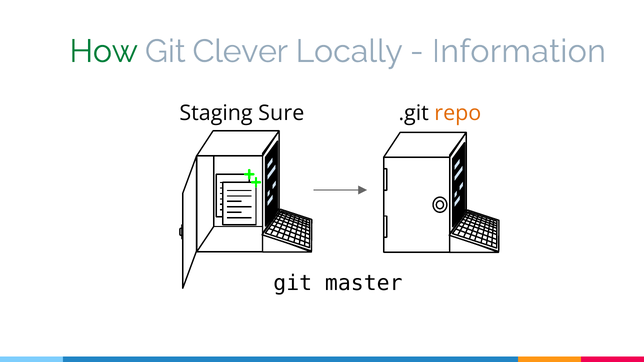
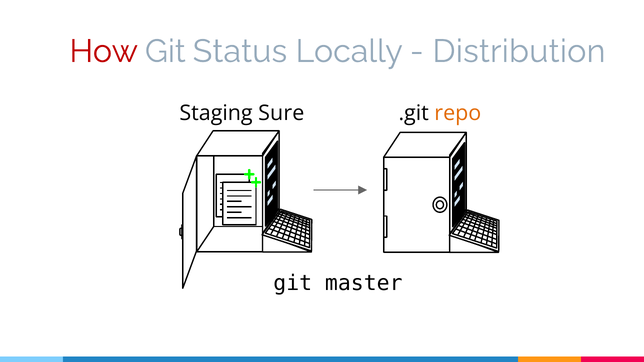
How colour: green -> red
Clever: Clever -> Status
Information: Information -> Distribution
